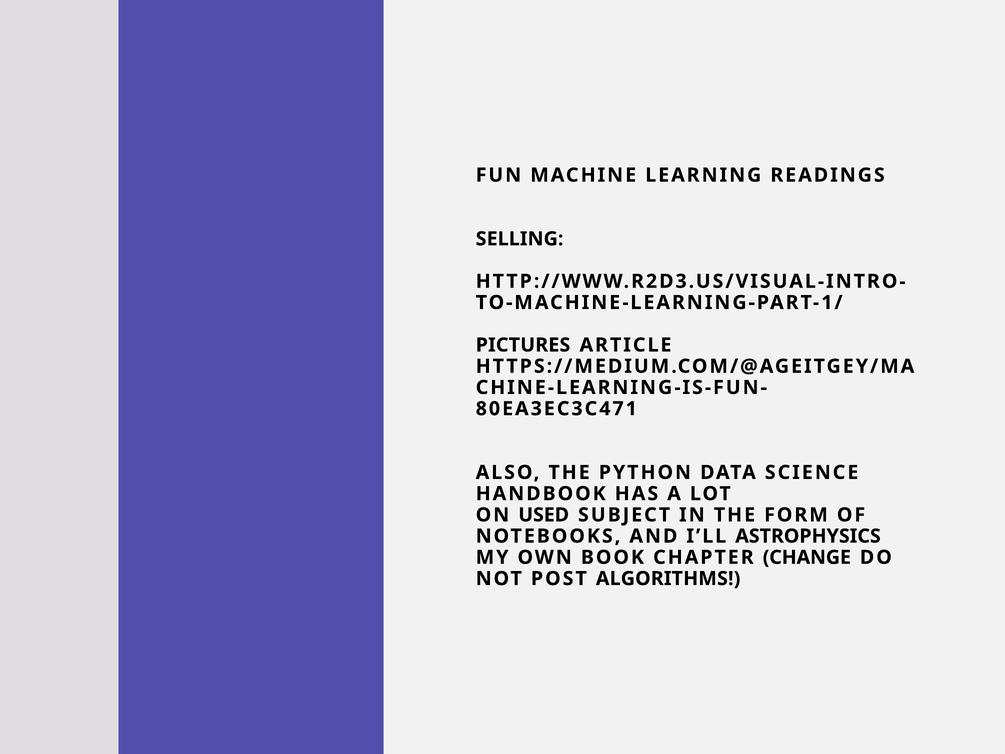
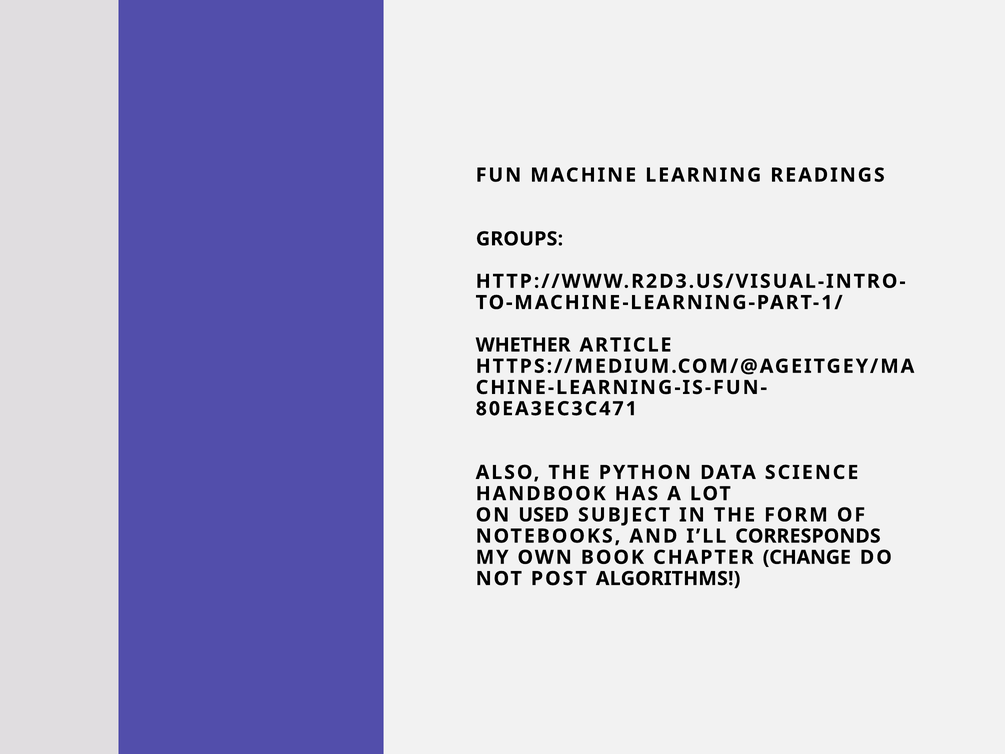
SELLING: SELLING -> GROUPS
PICTURES: PICTURES -> WHETHER
ASTROPHYSICS: ASTROPHYSICS -> CORRESPONDS
